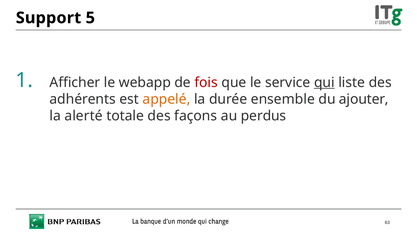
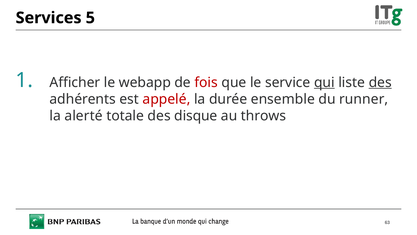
Support: Support -> Services
des at (380, 82) underline: none -> present
appelé colour: orange -> red
ajouter: ajouter -> runner
façons: façons -> disque
perdus: perdus -> throws
